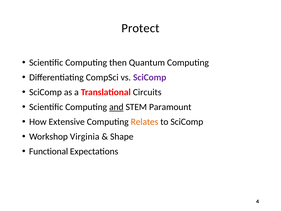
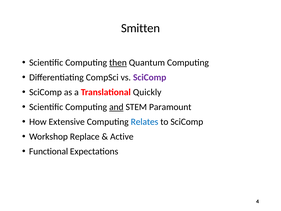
Protect: Protect -> Smitten
then underline: none -> present
Circuits: Circuits -> Quickly
Relates colour: orange -> blue
Virginia: Virginia -> Replace
Shape: Shape -> Active
